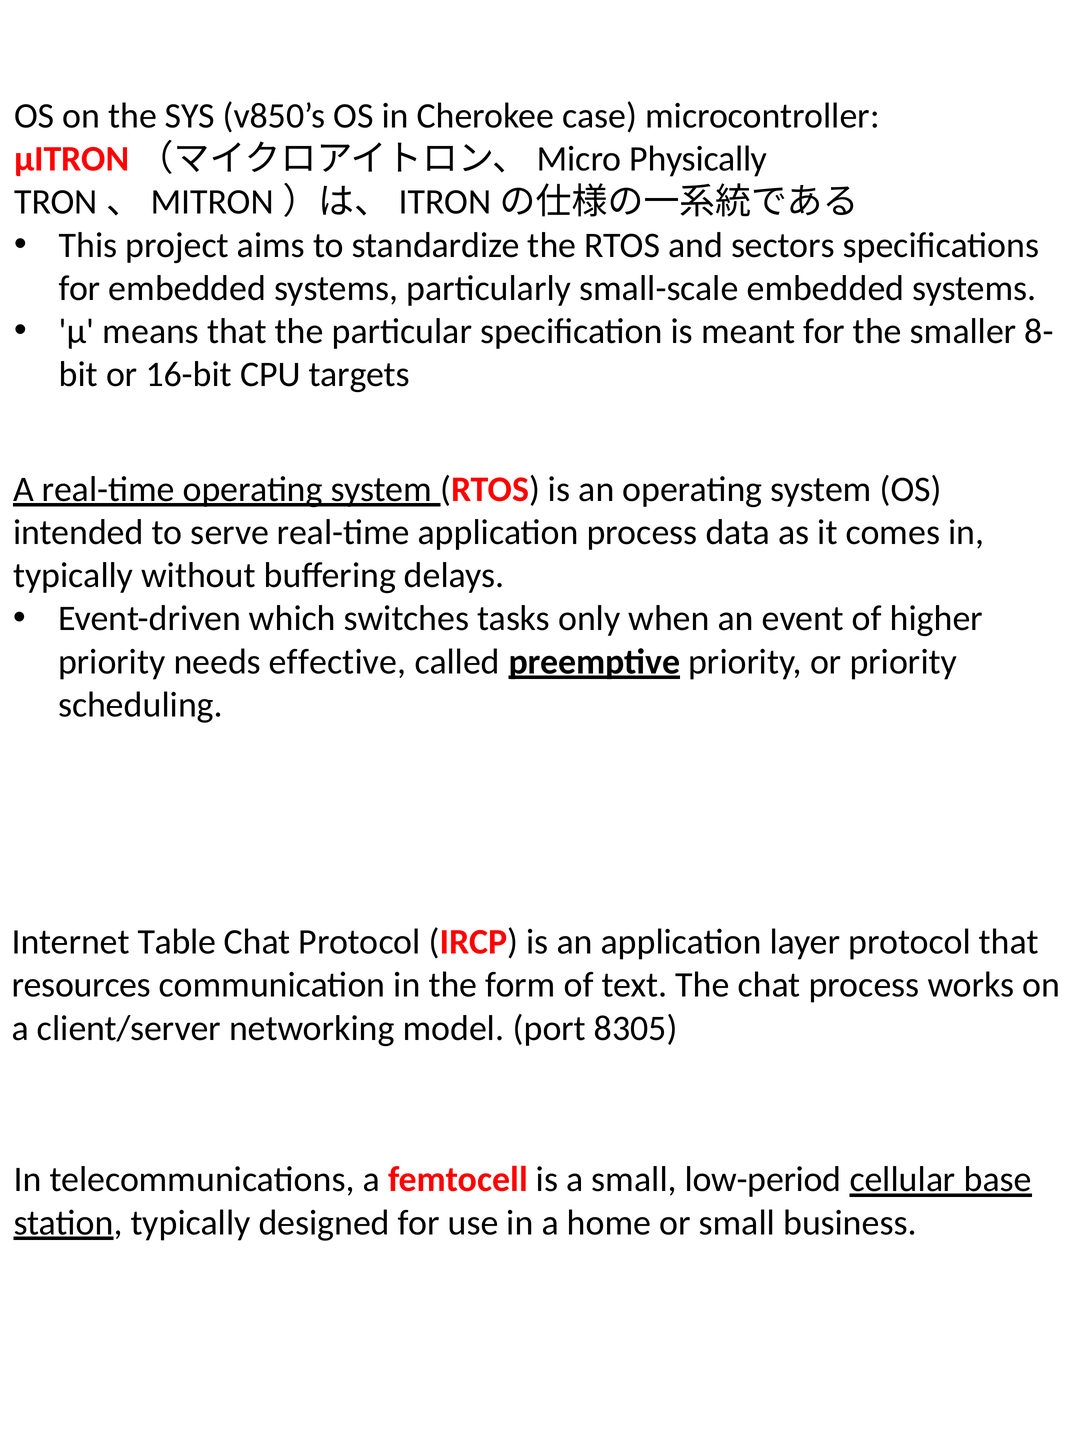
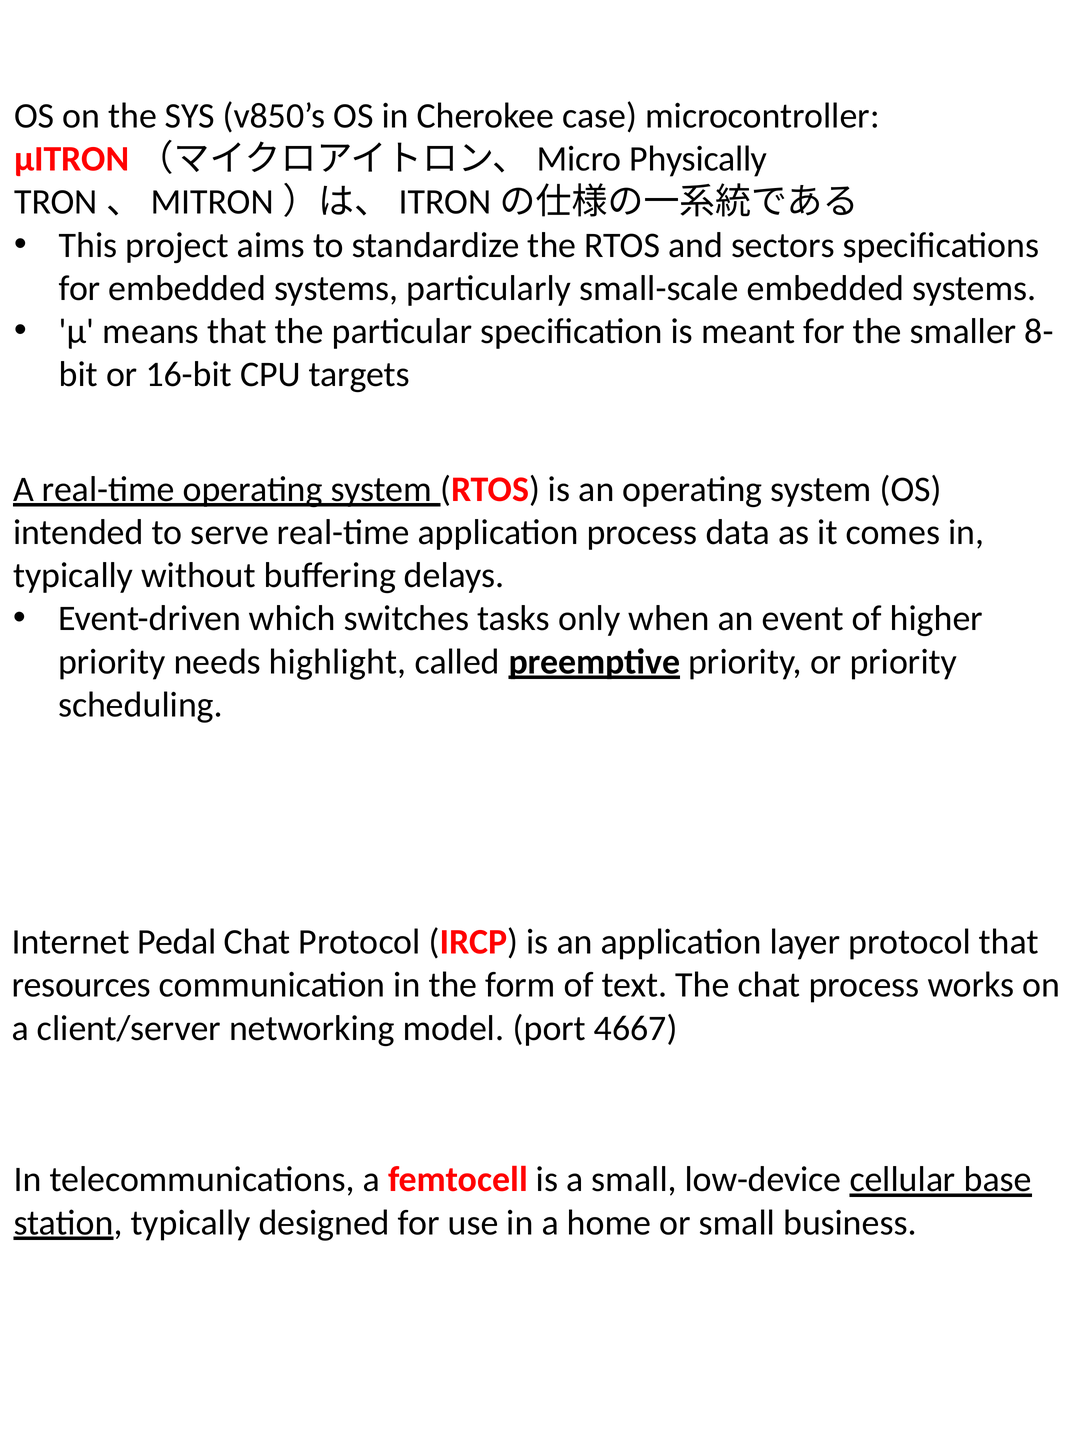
effective: effective -> highlight
Table: Table -> Pedal
8305: 8305 -> 4667
low-period: low-period -> low-device
